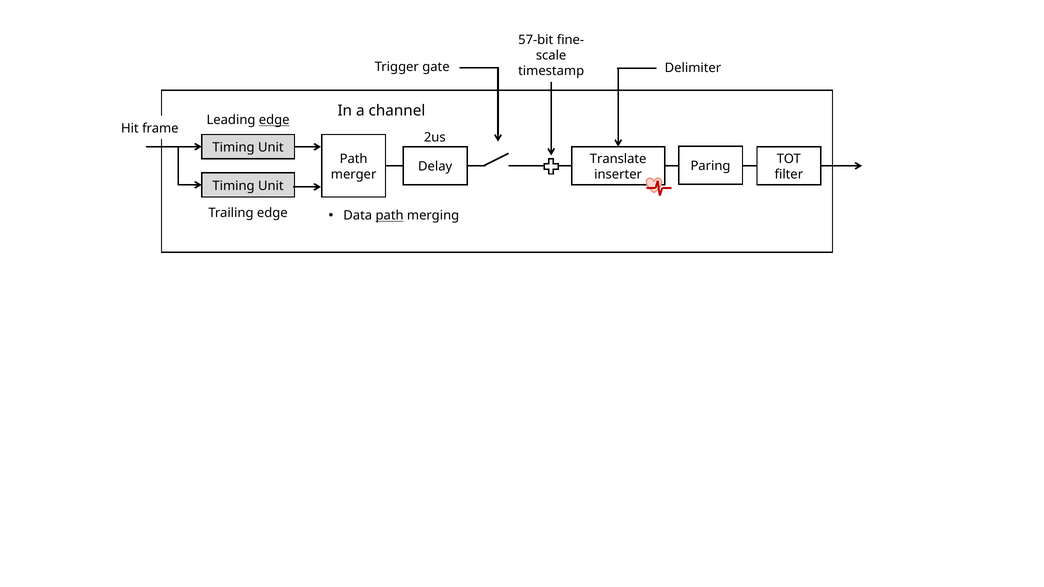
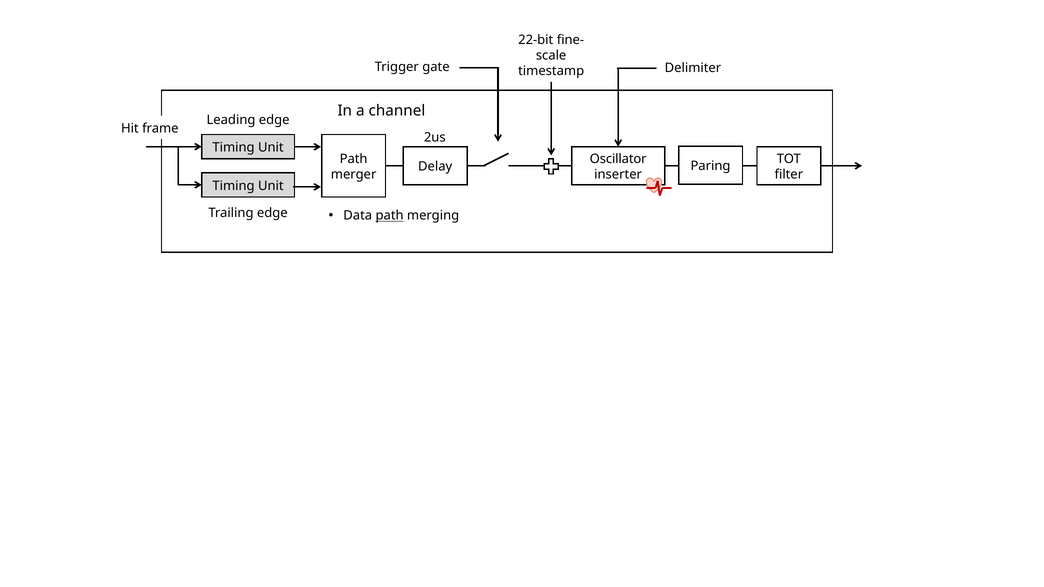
57-bit: 57-bit -> 22-bit
edge at (274, 120) underline: present -> none
Translate: Translate -> Oscillator
